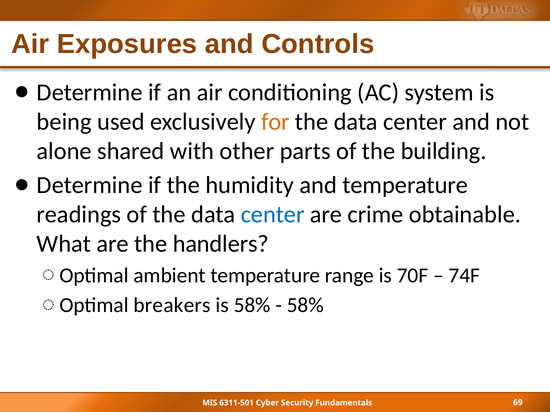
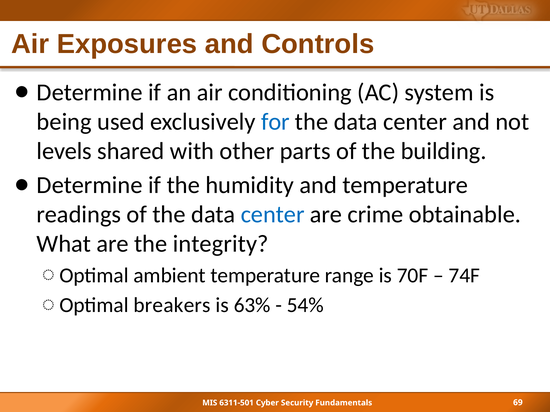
for colour: orange -> blue
alone: alone -> levels
handlers: handlers -> integrity
is 58%: 58% -> 63%
58% at (305, 306): 58% -> 54%
